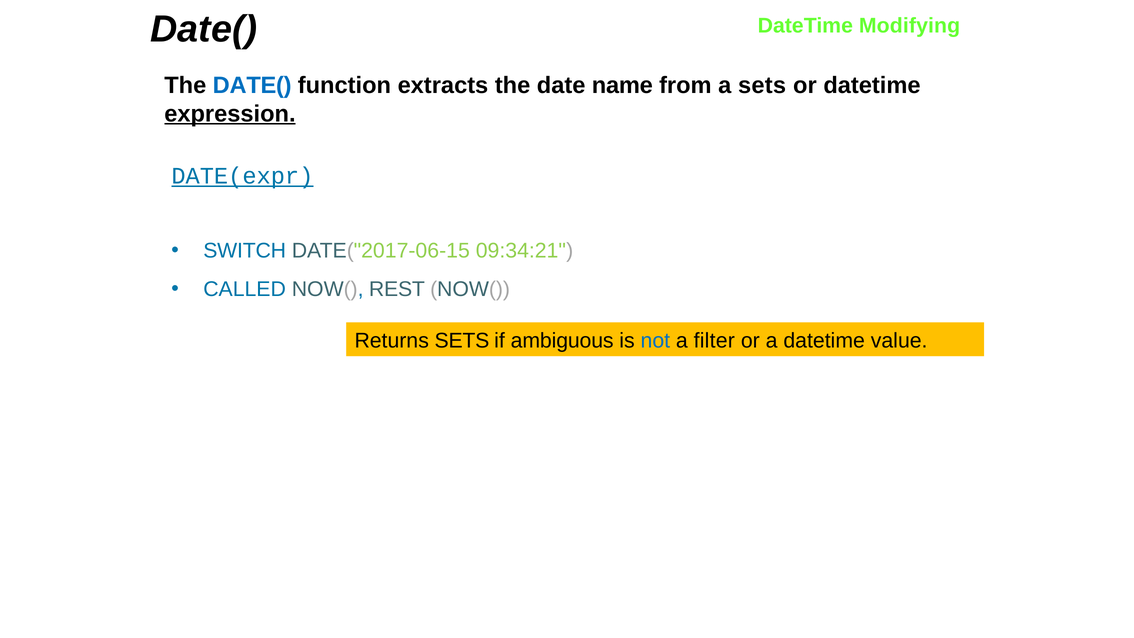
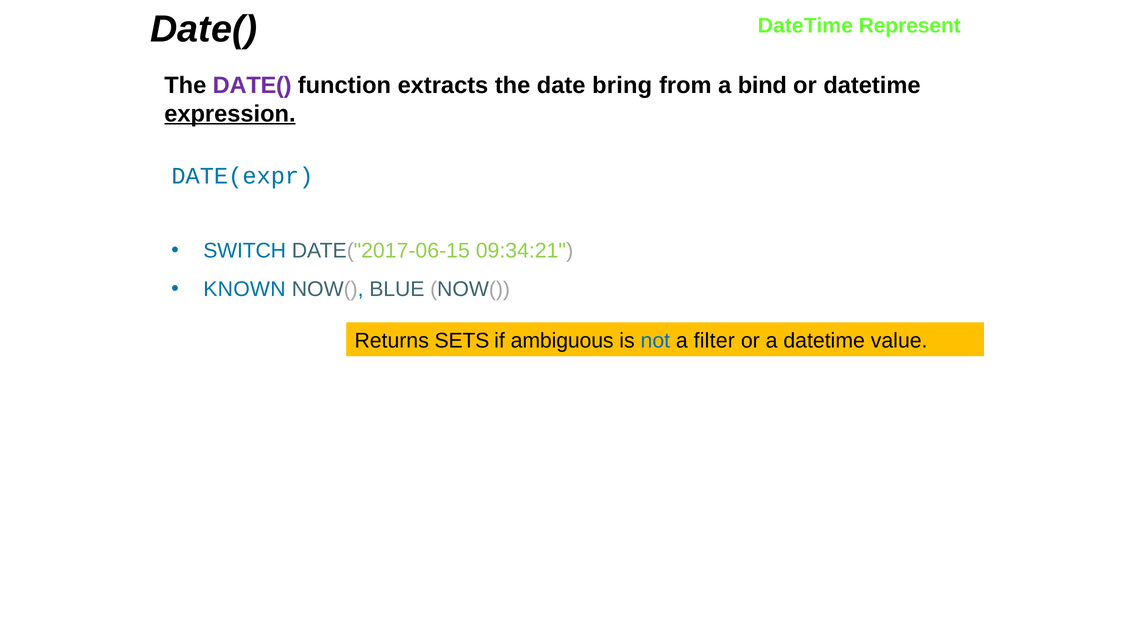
Modifying: Modifying -> Represent
DATE( at (252, 85) colour: blue -> purple
name: name -> bring
a sets: sets -> bind
DATE(expr underline: present -> none
CALLED: CALLED -> KNOWN
REST: REST -> BLUE
